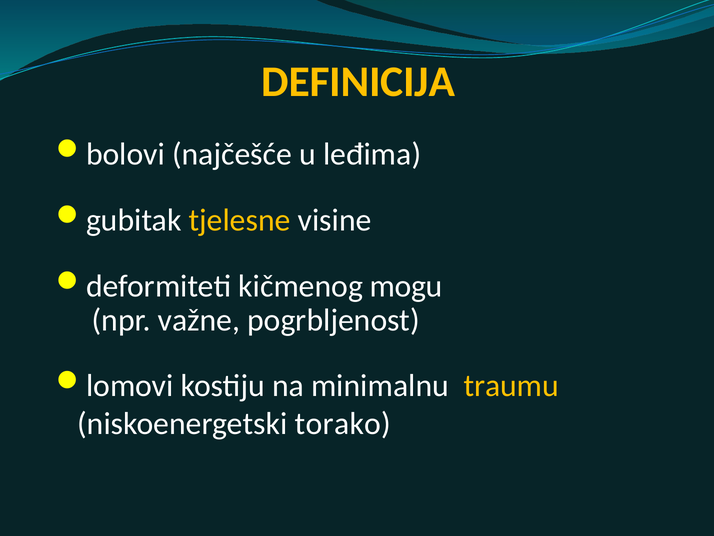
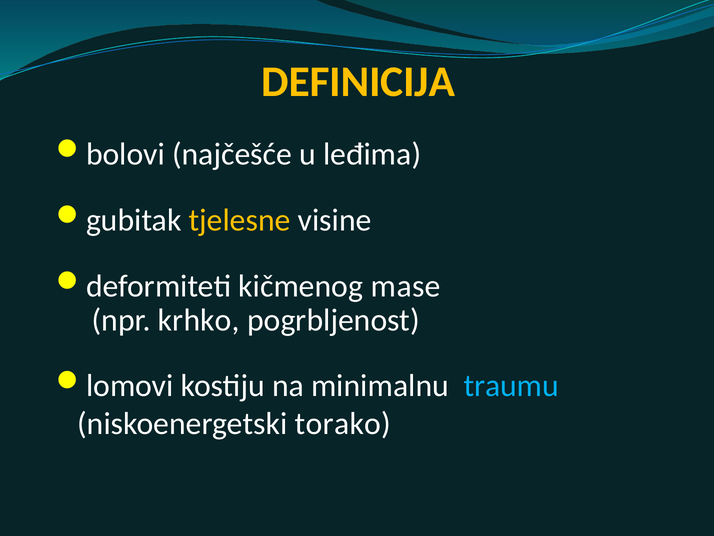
mogu: mogu -> mase
važne: važne -> krhko
traumu colour: yellow -> light blue
